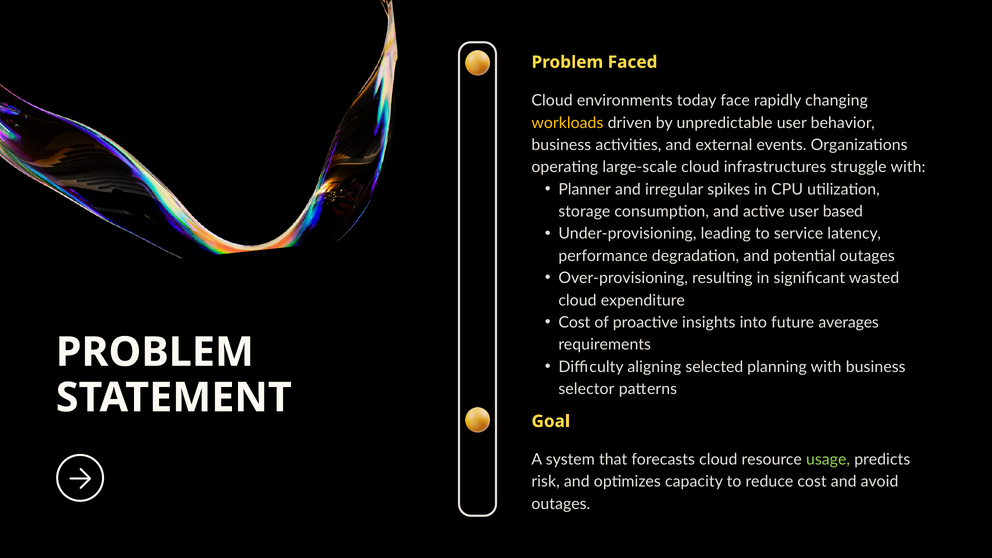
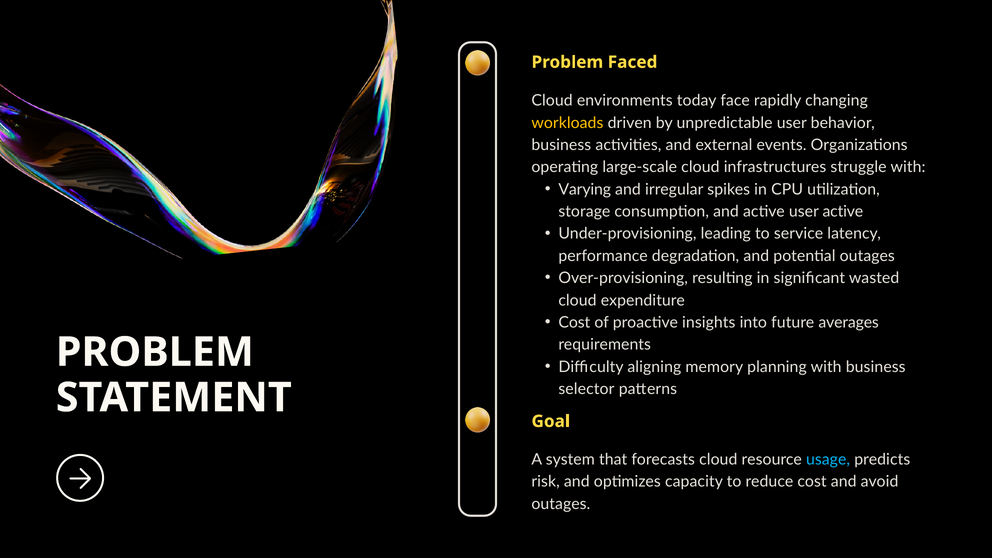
Planner: Planner -> Varying
user based: based -> active
selected: selected -> memory
usage colour: light green -> light blue
